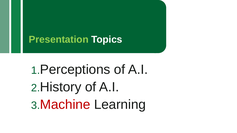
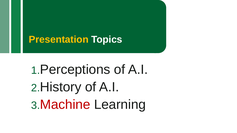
Presentation colour: light green -> yellow
